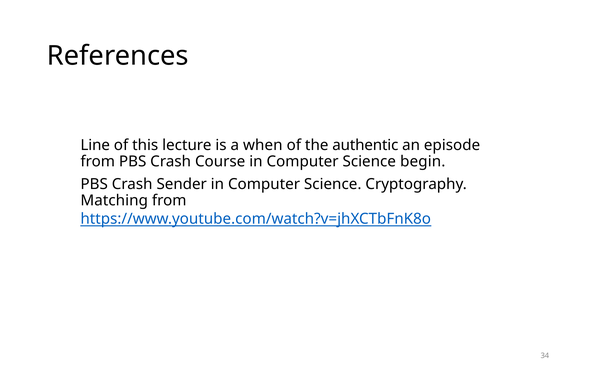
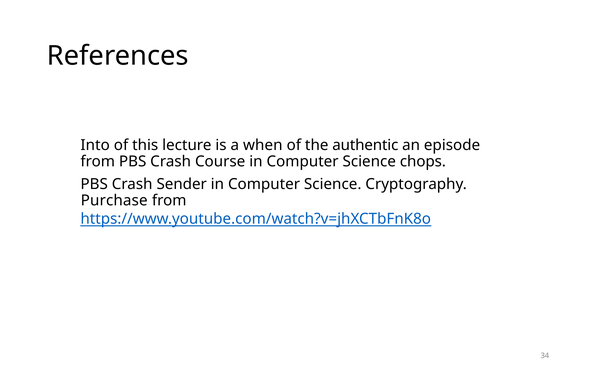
Line: Line -> Into
begin: begin -> chops
Matching: Matching -> Purchase
